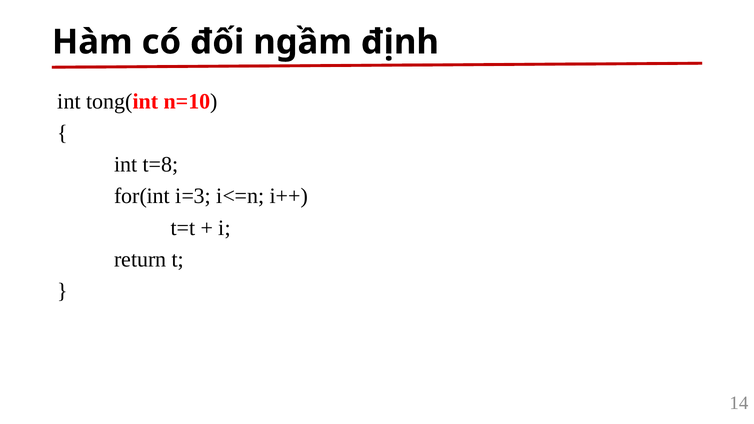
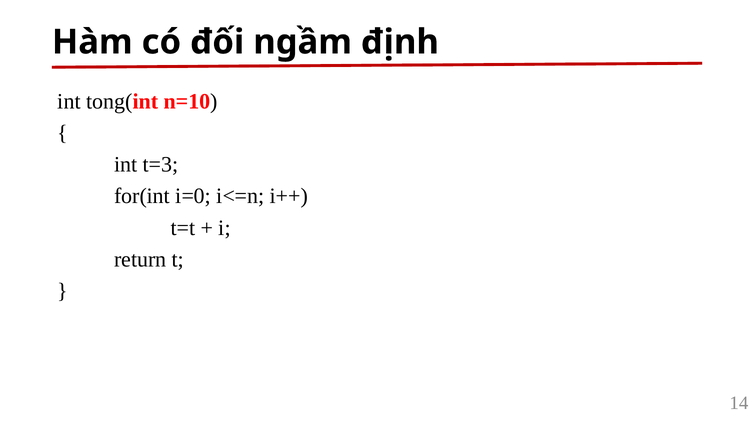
t=8: t=8 -> t=3
i=3: i=3 -> i=0
